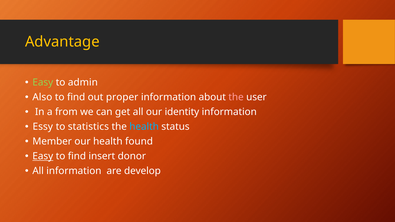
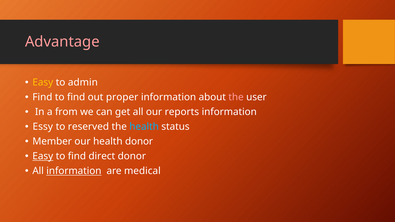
Advantage colour: yellow -> pink
Easy at (43, 82) colour: light green -> yellow
Also at (42, 97): Also -> Find
identity: identity -> reports
statistics: statistics -> reserved
health found: found -> donor
insert: insert -> direct
information at (74, 171) underline: none -> present
develop: develop -> medical
